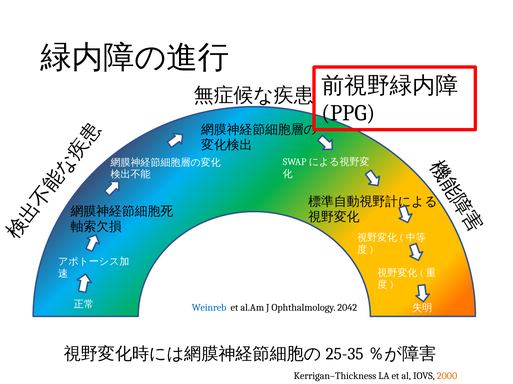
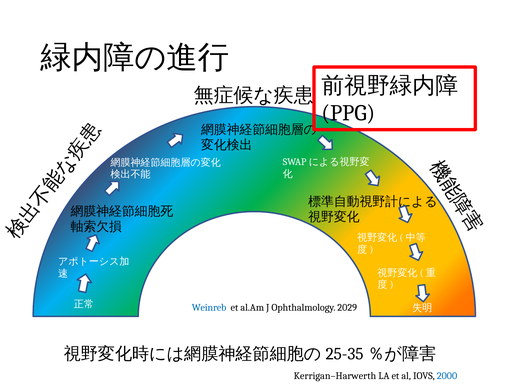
2042: 2042 -> 2029
Kerrigan–Thickness: Kerrigan–Thickness -> Kerrigan–Harwerth
2000 colour: orange -> blue
